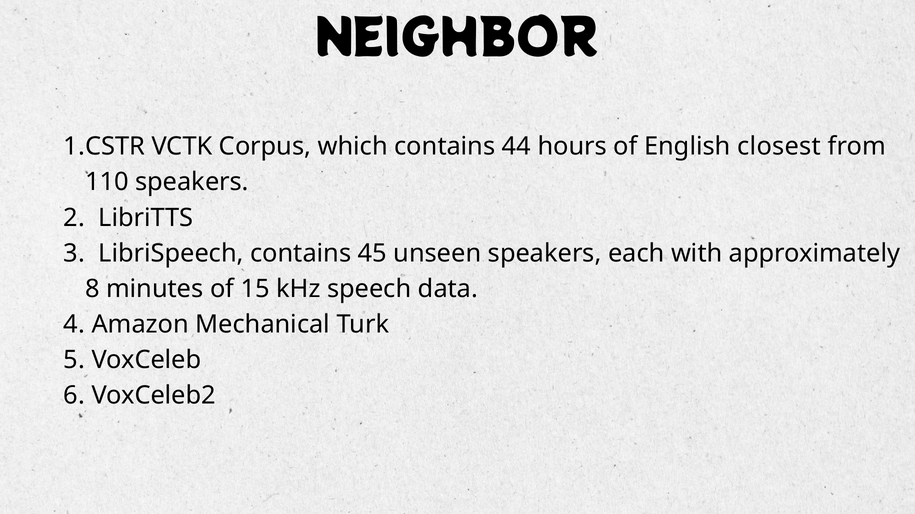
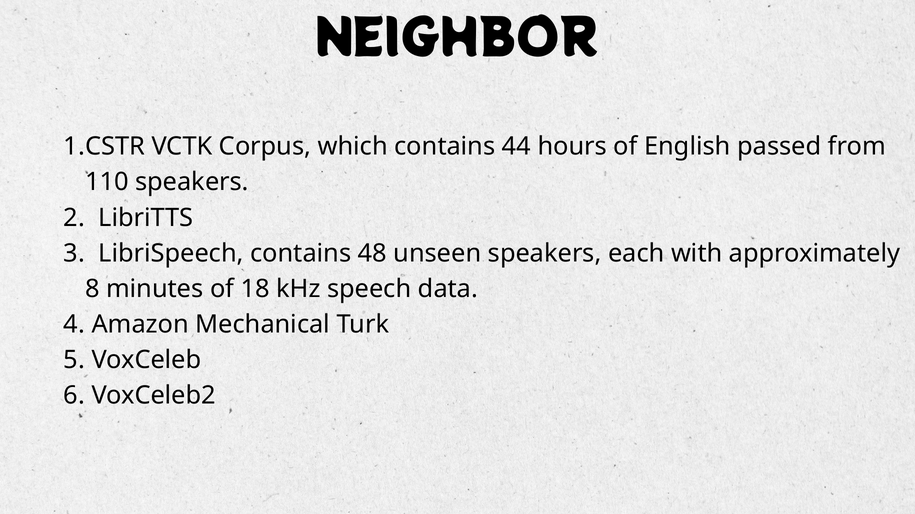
closest: closest -> passed
45: 45 -> 48
15: 15 -> 18
